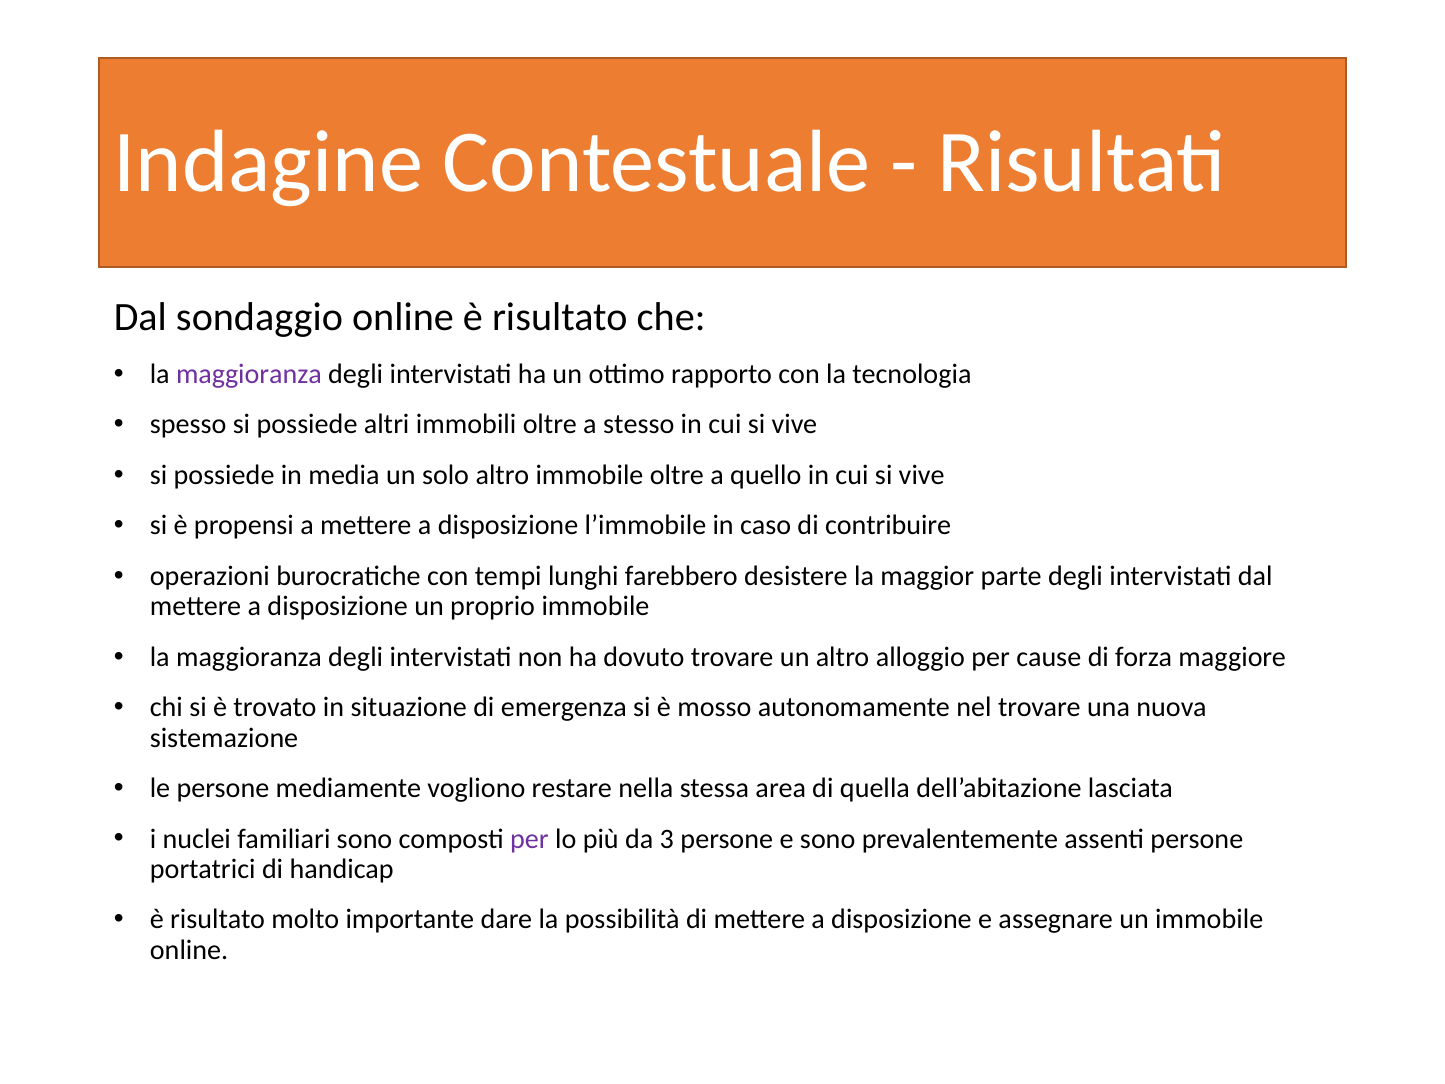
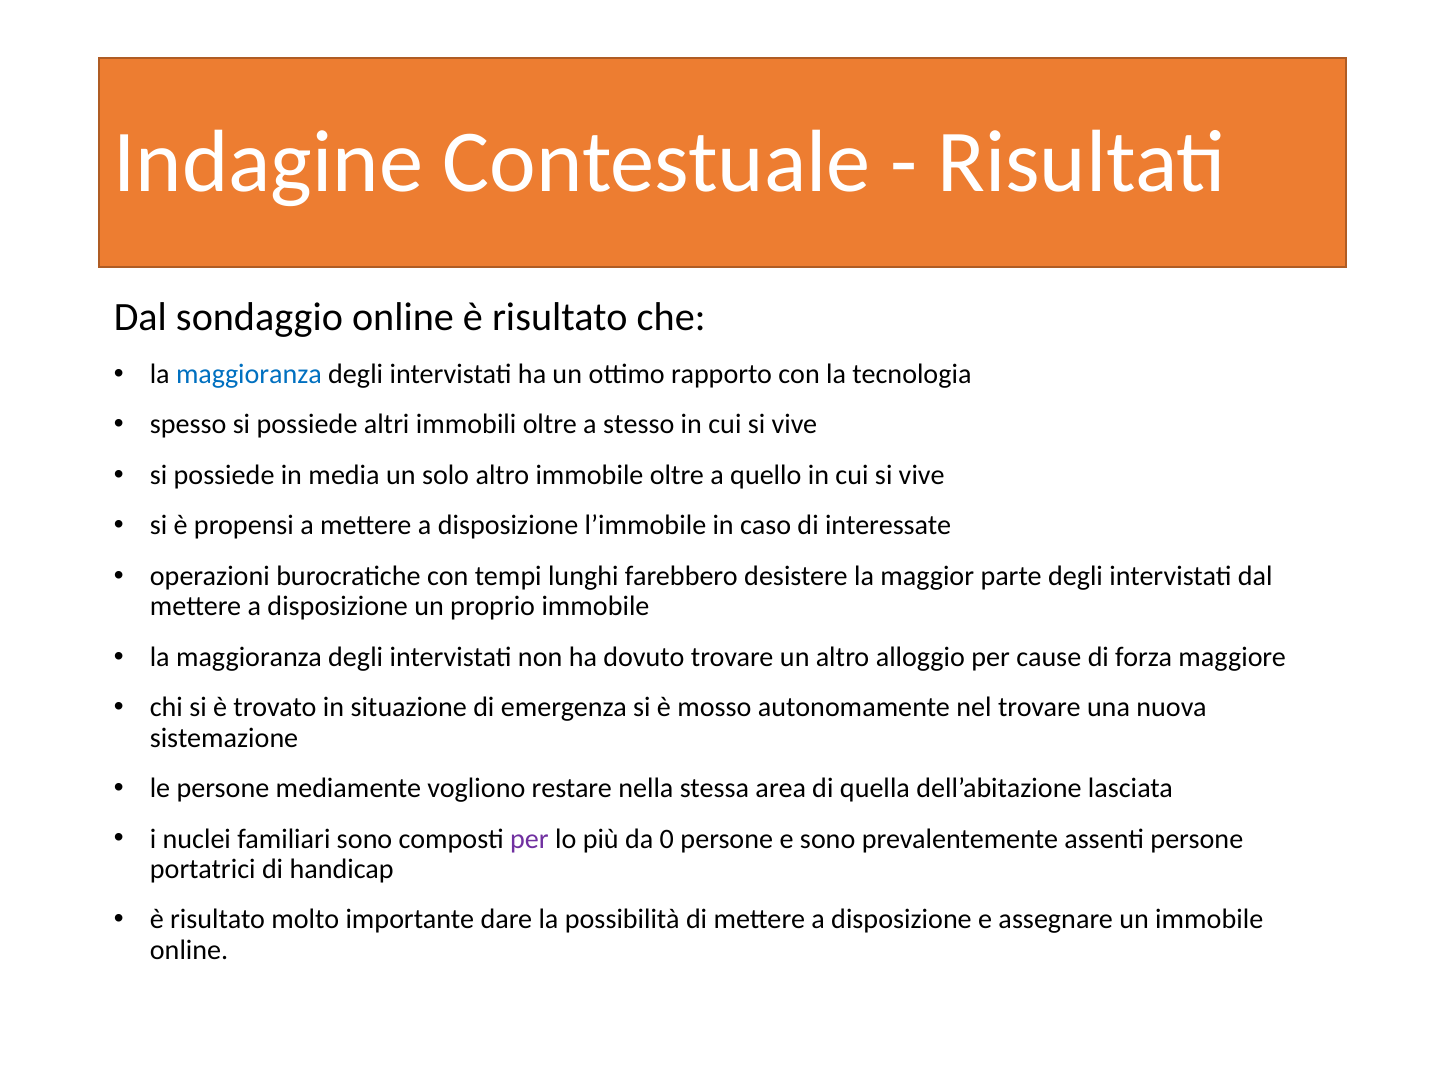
maggioranza at (249, 374) colour: purple -> blue
contribuire: contribuire -> interessate
3: 3 -> 0
